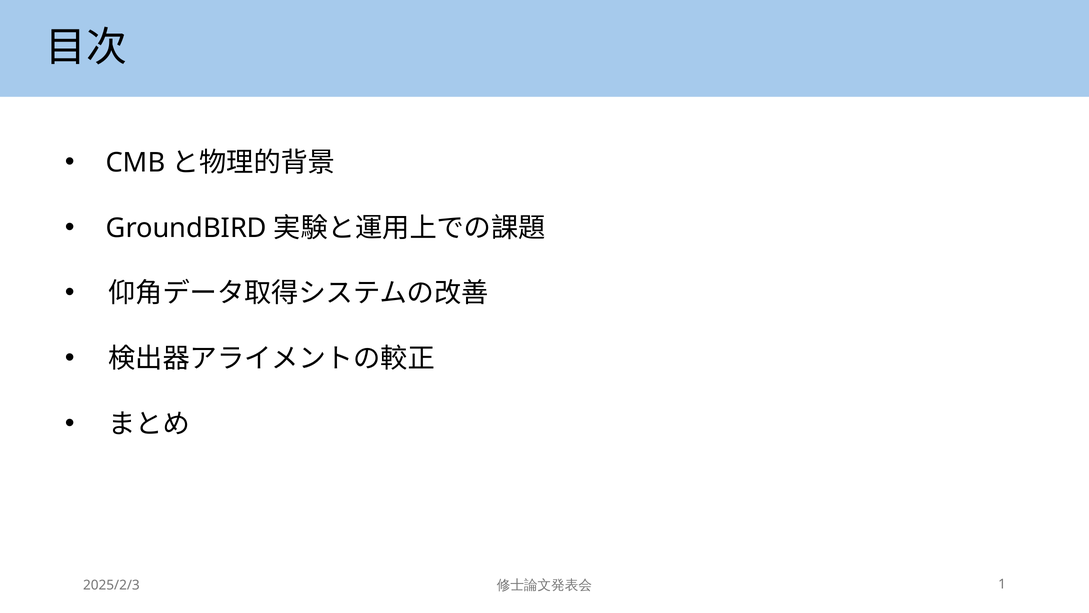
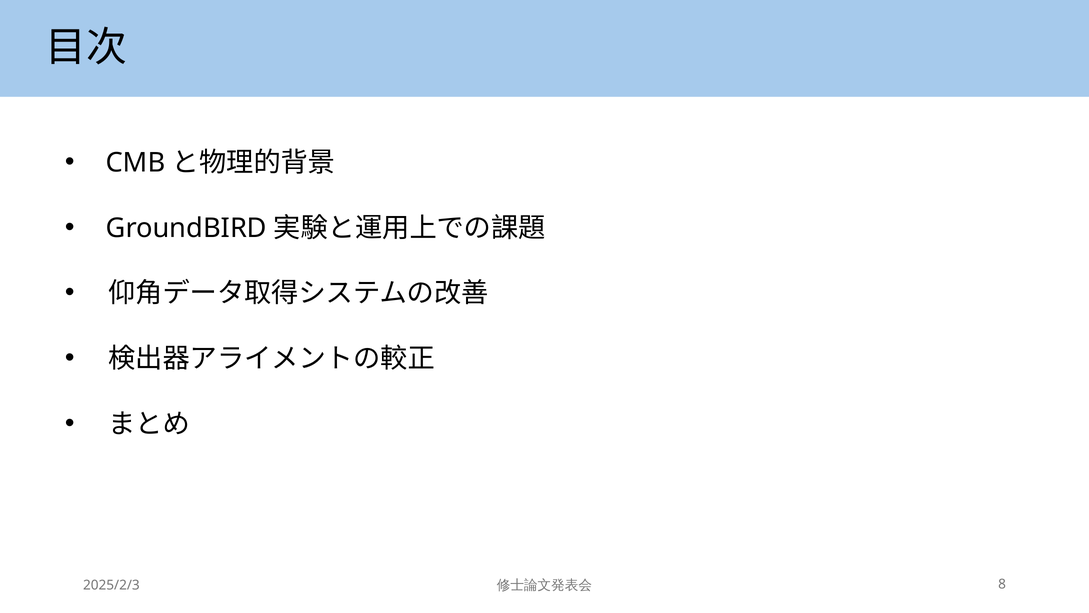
1: 1 -> 8
